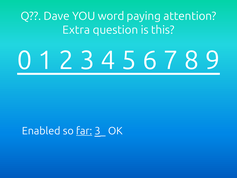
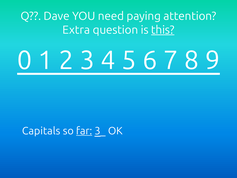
word: word -> need
this underline: none -> present
Enabled: Enabled -> Capitals
